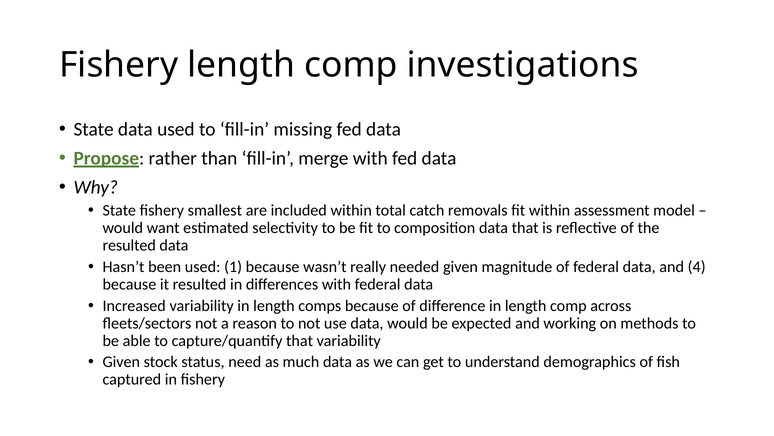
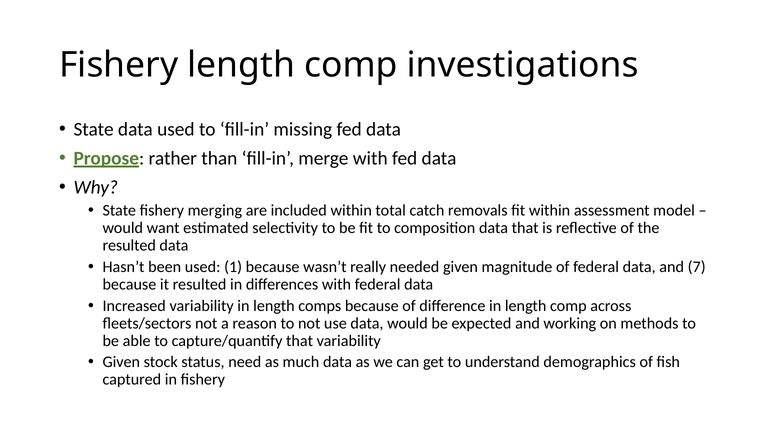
smallest: smallest -> merging
4: 4 -> 7
